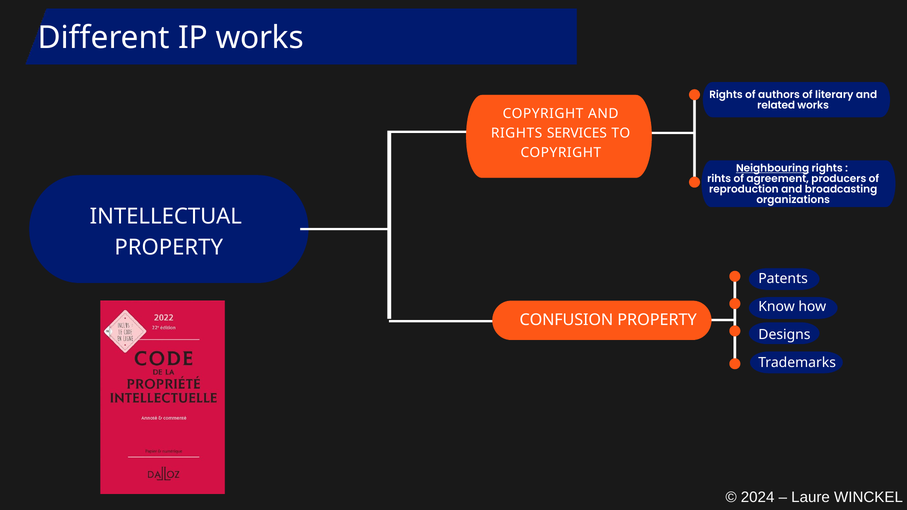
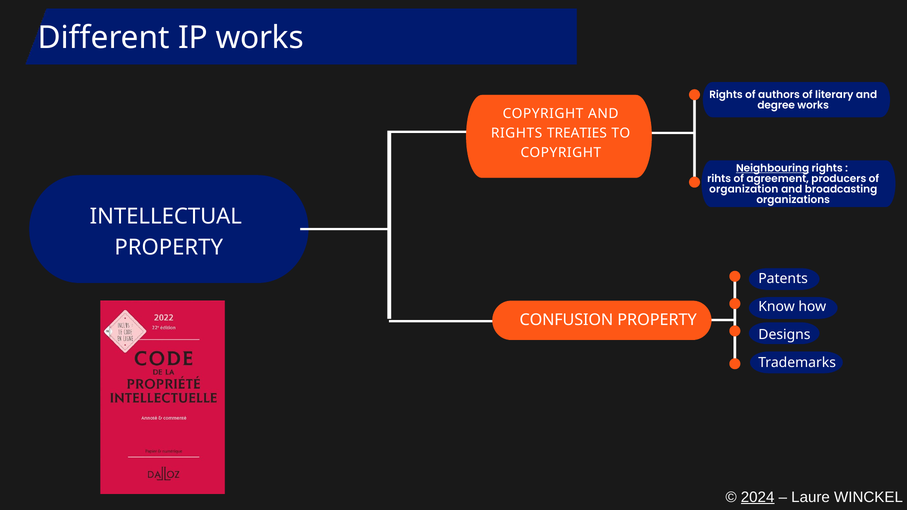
related: related -> degree
SERVICES: SERVICES -> TREATIES
reproduction: reproduction -> organization
2024 underline: none -> present
